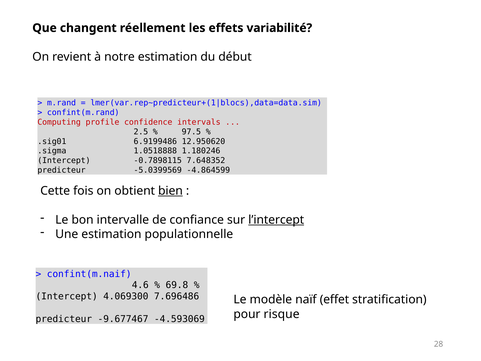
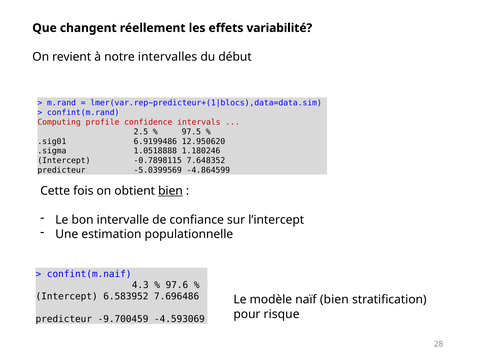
notre estimation: estimation -> intervalles
l’intercept underline: present -> none
4.6: 4.6 -> 4.3
69.8: 69.8 -> 97.6
4.069300: 4.069300 -> 6.583952
naïf effet: effet -> bien
-9.677467: -9.677467 -> -9.700459
